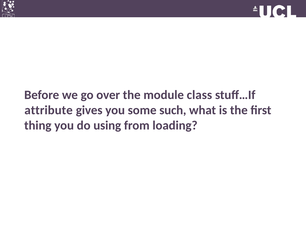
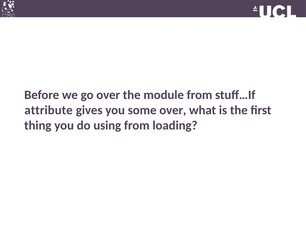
module class: class -> from
some such: such -> over
